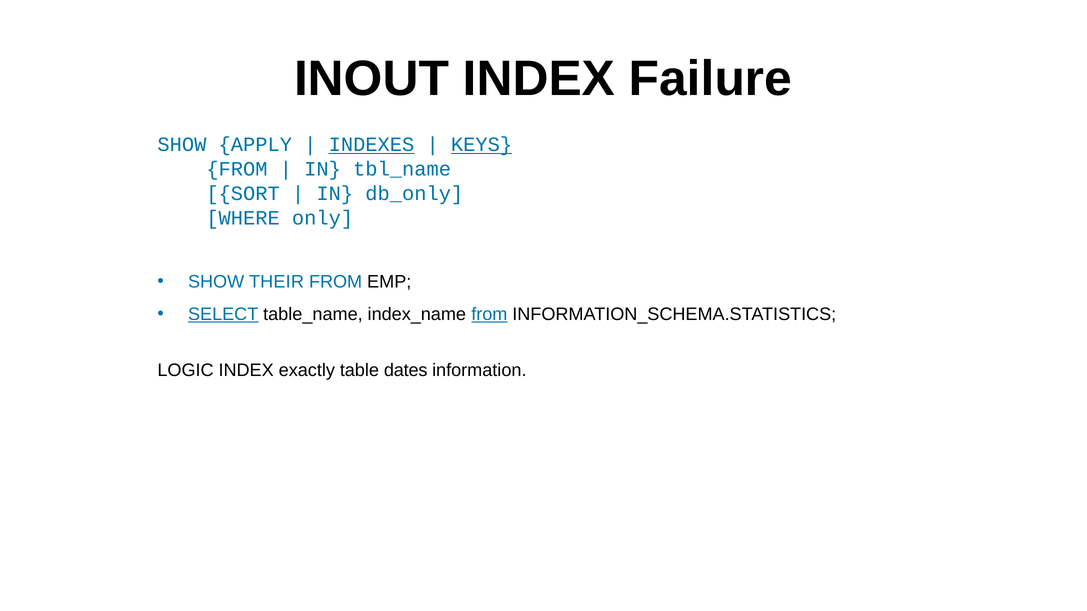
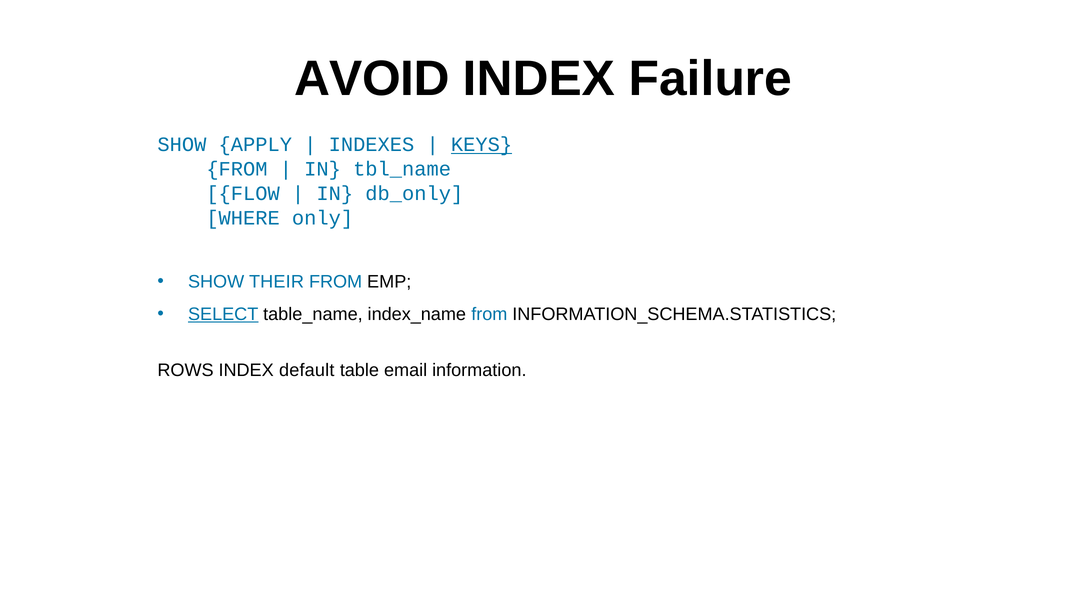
INOUT: INOUT -> AVOID
INDEXES underline: present -> none
SORT: SORT -> FLOW
from at (489, 315) underline: present -> none
LOGIC: LOGIC -> ROWS
exactly: exactly -> default
dates: dates -> email
